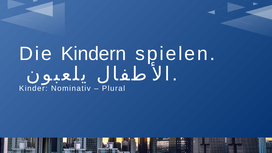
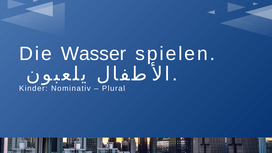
Kindern: Kindern -> Wasser
